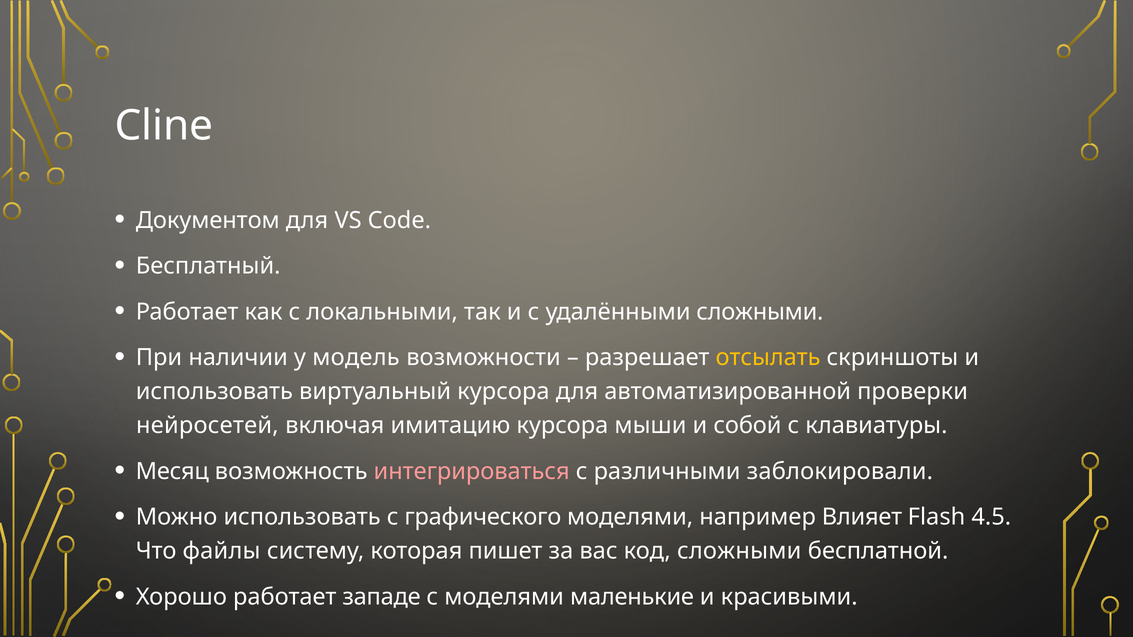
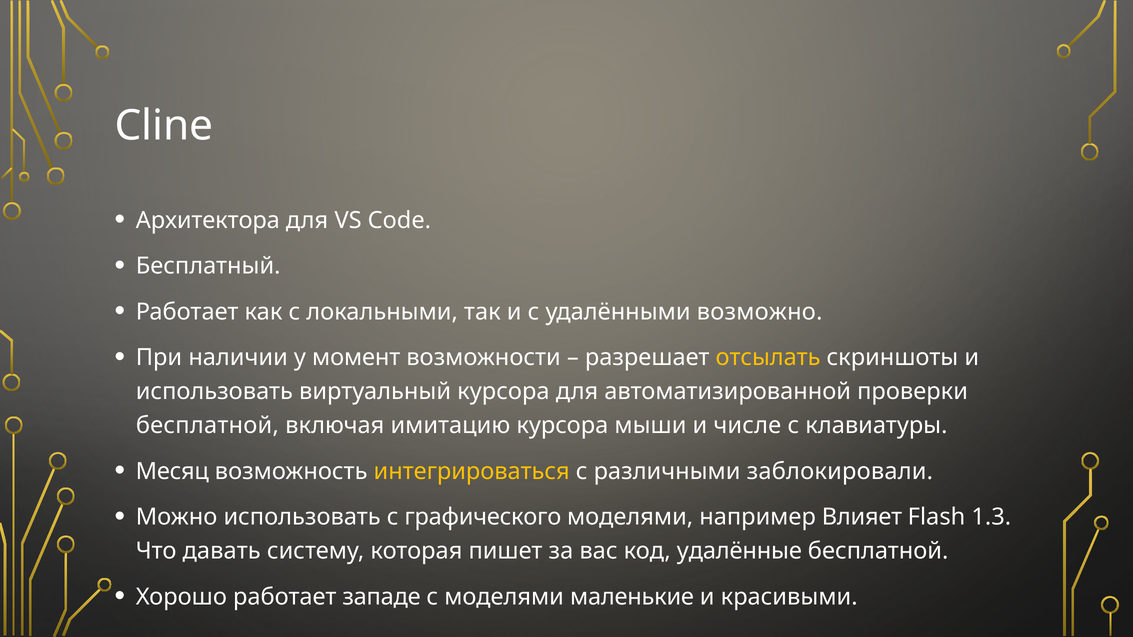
Документом: Документом -> Архитектора
удалёнными сложными: сложными -> возможно
модель: модель -> момент
нейросетей at (207, 426): нейросетей -> бесплатной
собой: собой -> числе
интегрироваться colour: pink -> yellow
4.5: 4.5 -> 1.3
файлы: файлы -> давать
код сложными: сложными -> удалённые
